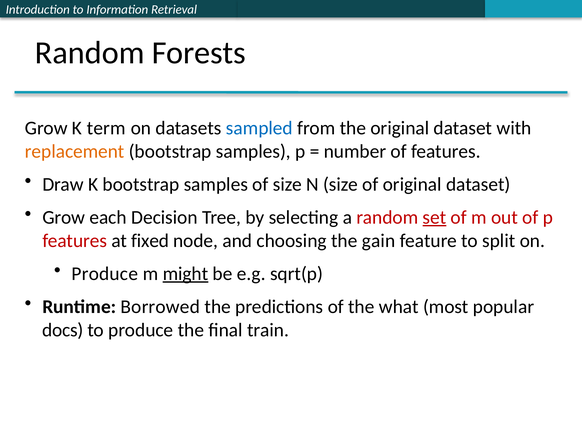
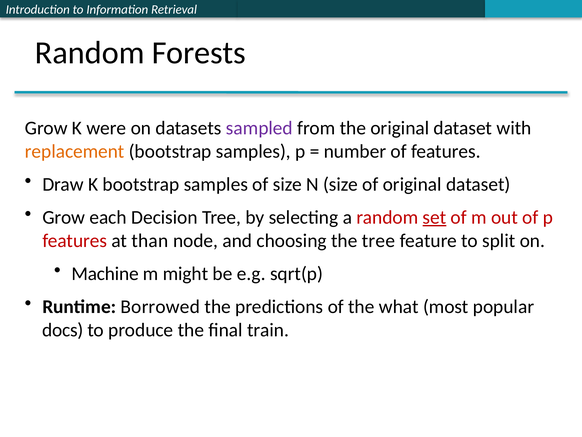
term: term -> were
sampled colour: blue -> purple
fixed: fixed -> than
the gain: gain -> tree
Produce at (105, 273): Produce -> Machine
might underline: present -> none
